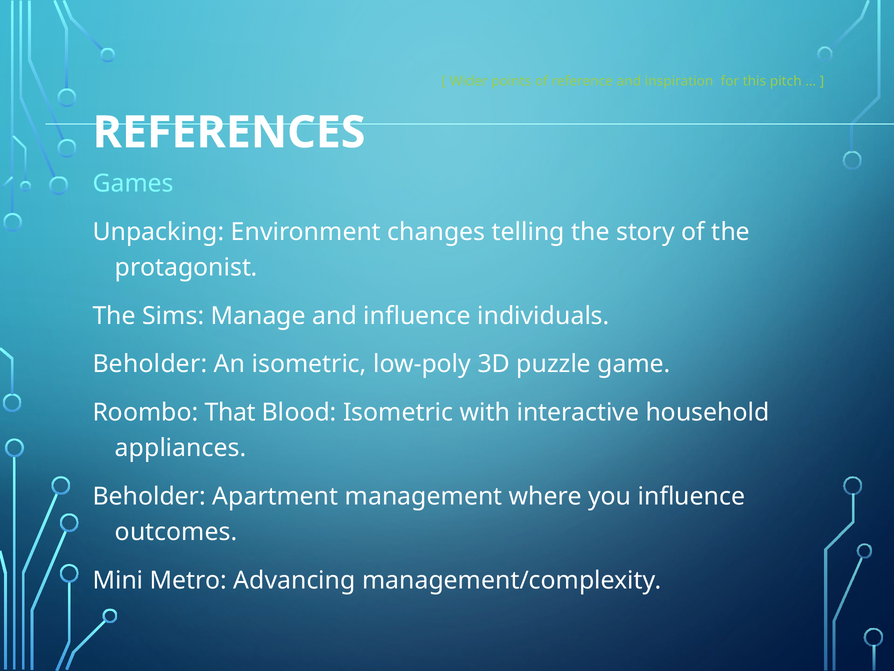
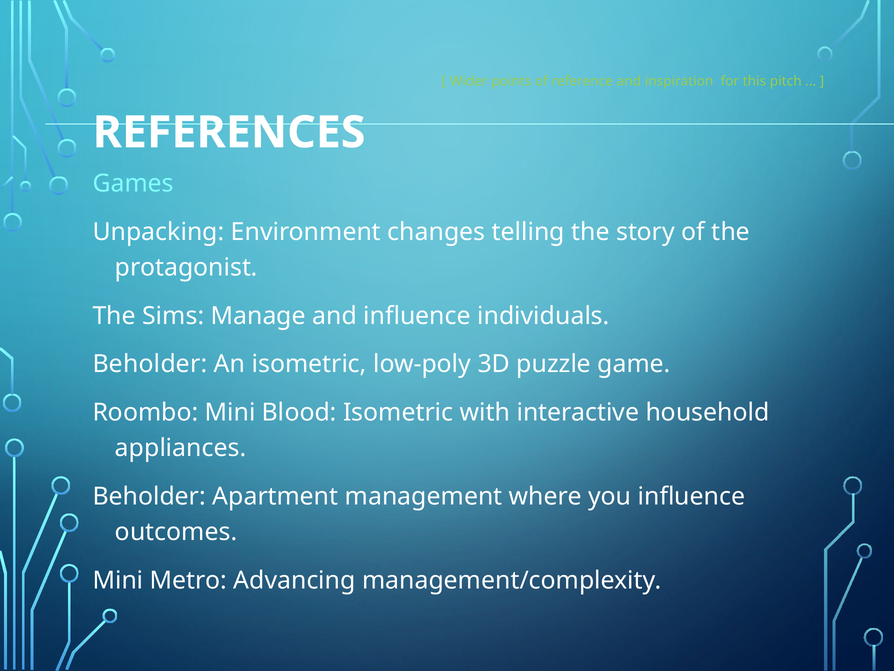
Roombo That: That -> Mini
